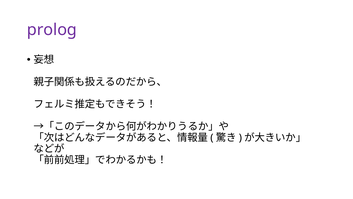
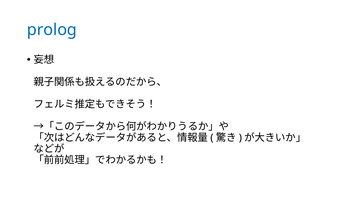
prolog colour: purple -> blue
